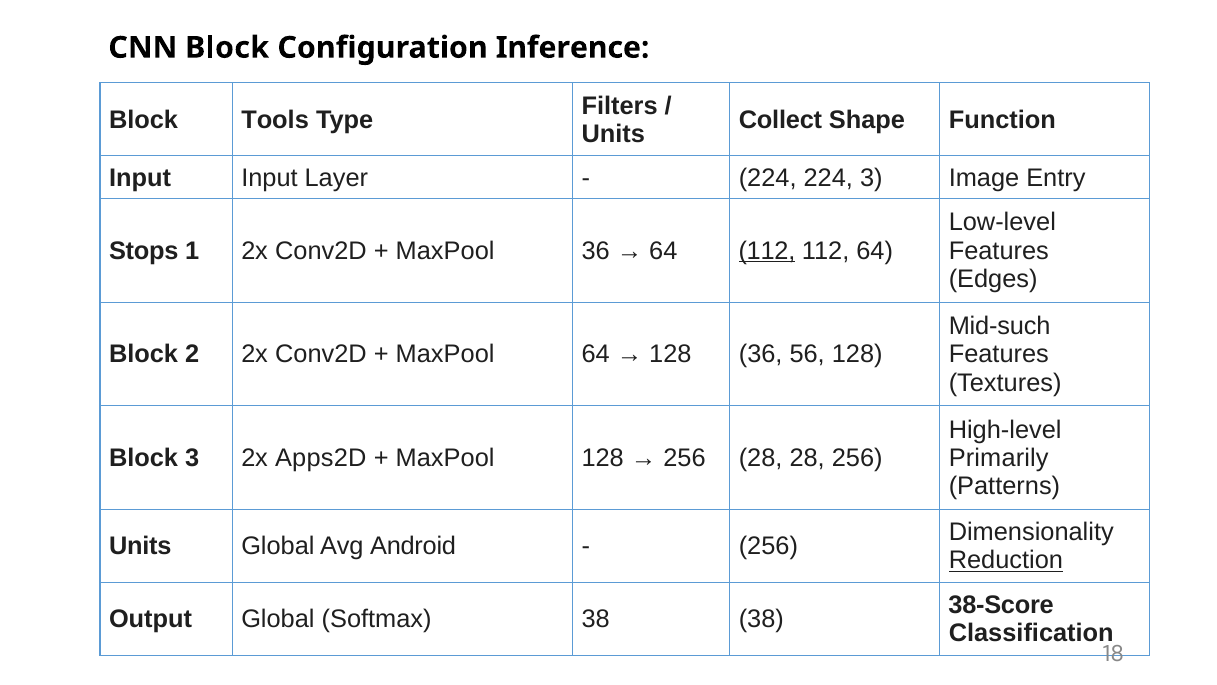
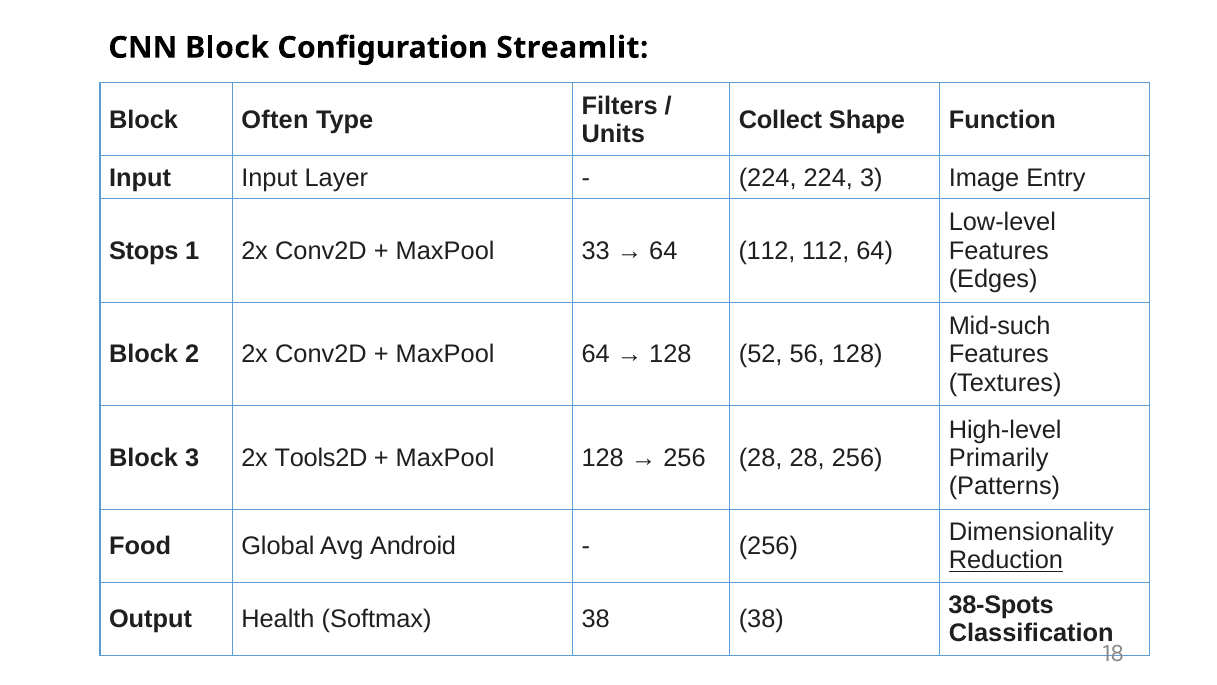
Inference: Inference -> Streamlit
Tools: Tools -> Often
MaxPool 36: 36 -> 33
112 at (767, 251) underline: present -> none
128 36: 36 -> 52
Apps2D: Apps2D -> Tools2D
Units at (140, 546): Units -> Food
38-Score: 38-Score -> 38-Spots
Output Global: Global -> Health
